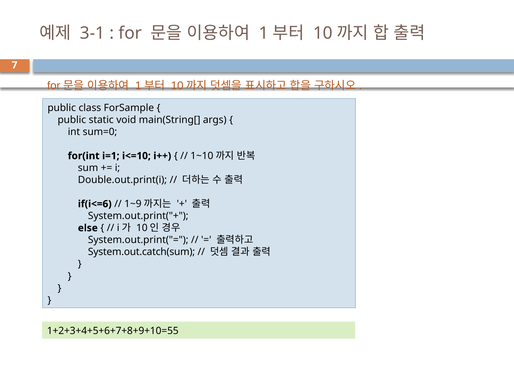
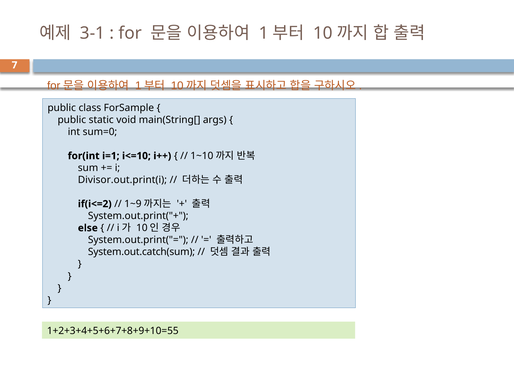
Double.out.print(i: Double.out.print(i -> Divisor.out.print(i
if(i<=6: if(i<=6 -> if(i<=2
